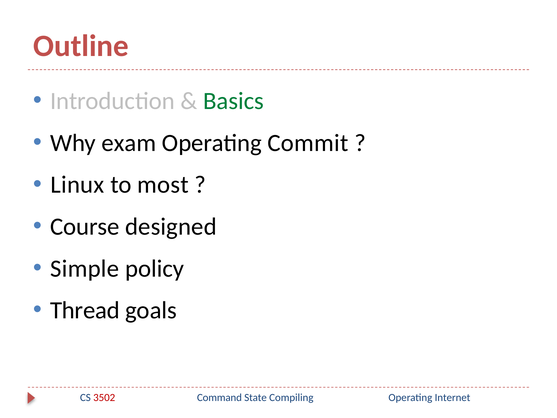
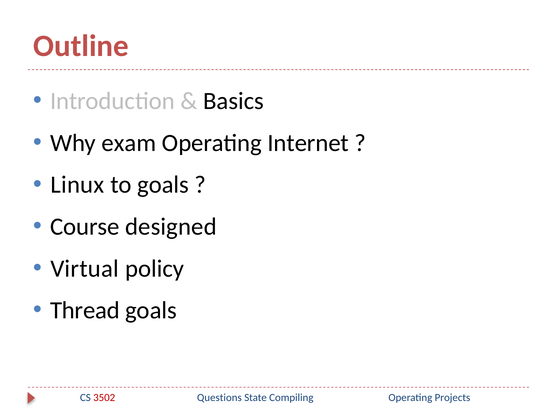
Basics colour: green -> black
Commit: Commit -> Internet
to most: most -> goals
Simple: Simple -> Virtual
Command: Command -> Questions
Internet: Internet -> Projects
